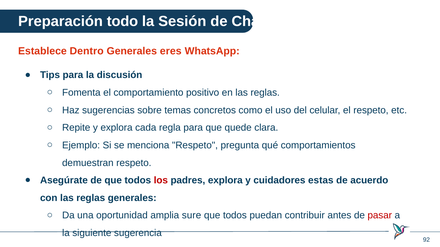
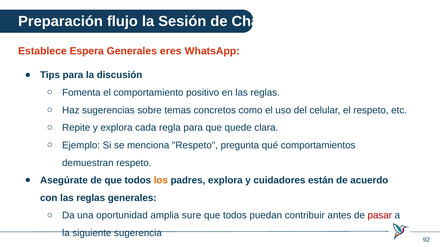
todo: todo -> flujo
Dentro: Dentro -> Espera
los colour: red -> orange
estas: estas -> están
